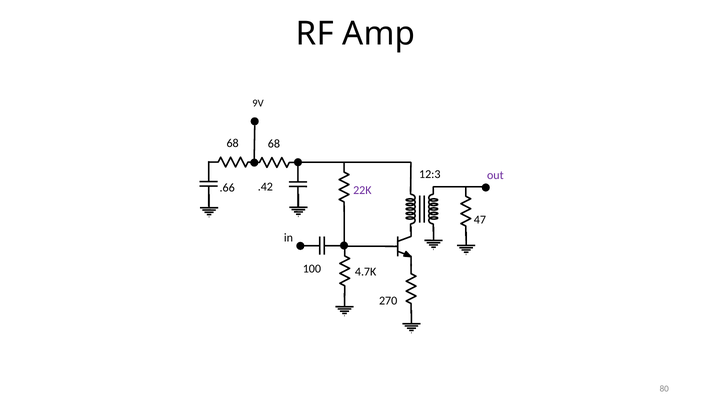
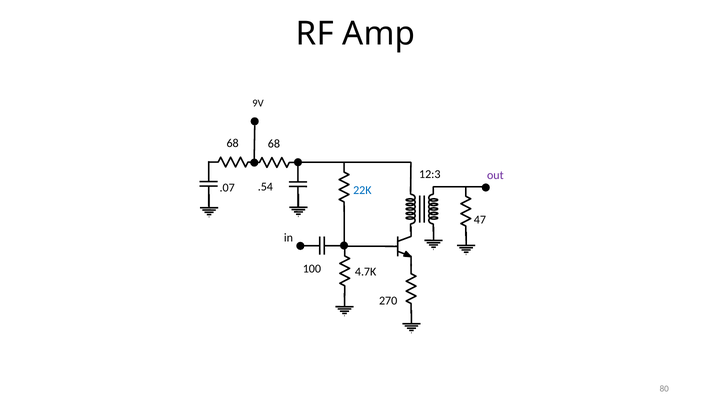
.42: .42 -> .54
.66: .66 -> .07
22K colour: purple -> blue
